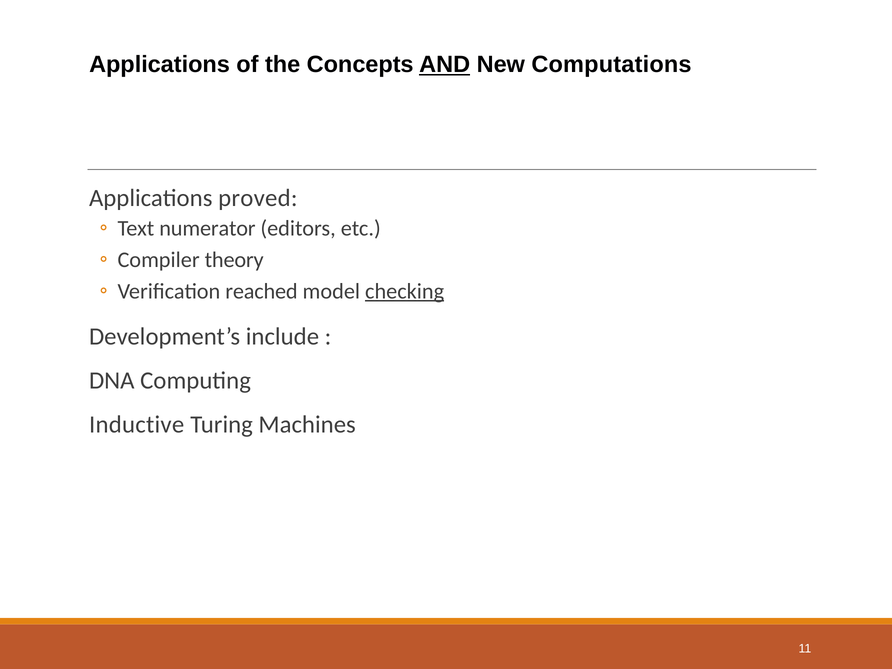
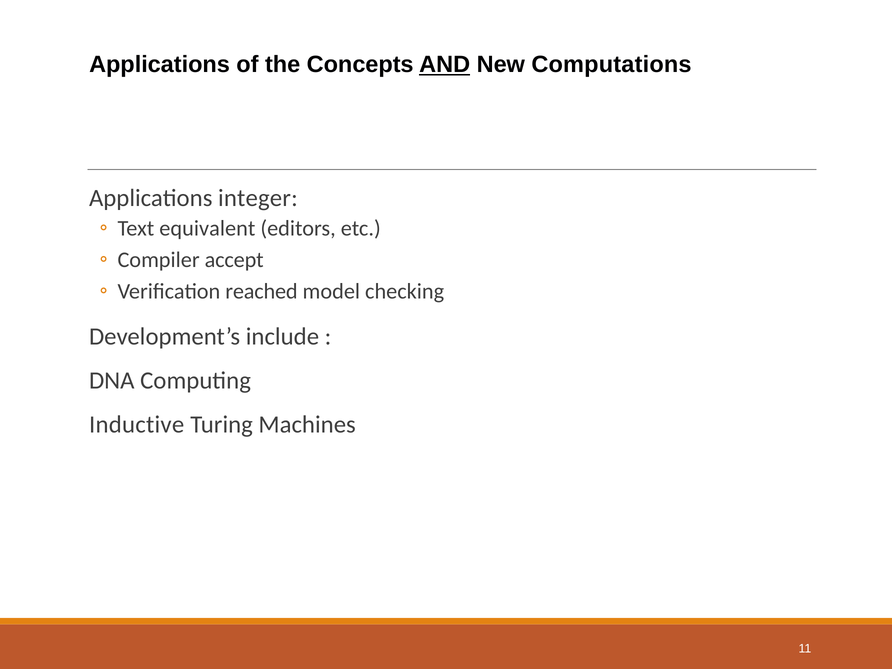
proved: proved -> integer
numerator: numerator -> equivalent
theory: theory -> accept
checking underline: present -> none
